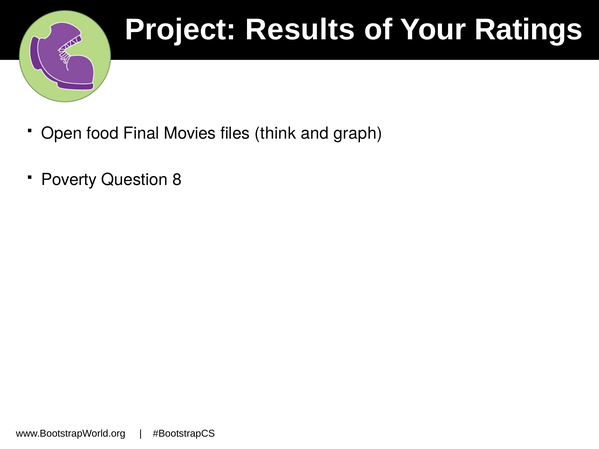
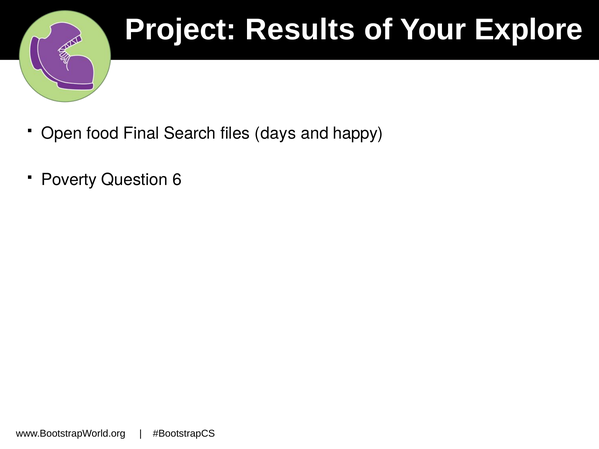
Ratings: Ratings -> Explore
Movies: Movies -> Search
think: think -> days
graph: graph -> happy
8: 8 -> 6
